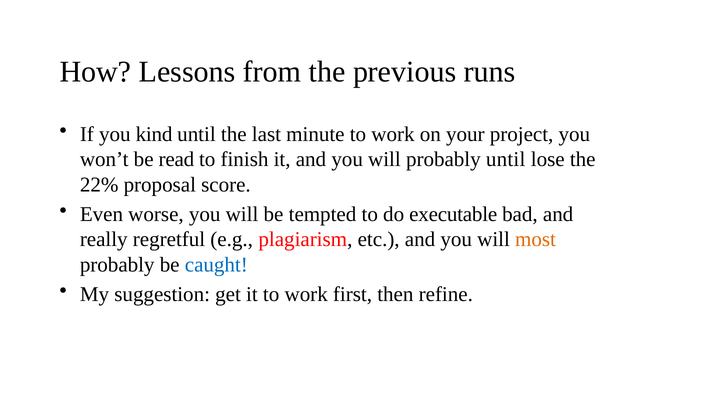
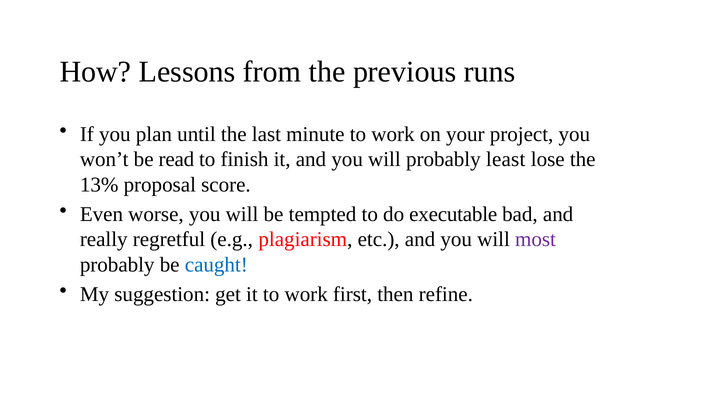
kind: kind -> plan
probably until: until -> least
22%: 22% -> 13%
most colour: orange -> purple
